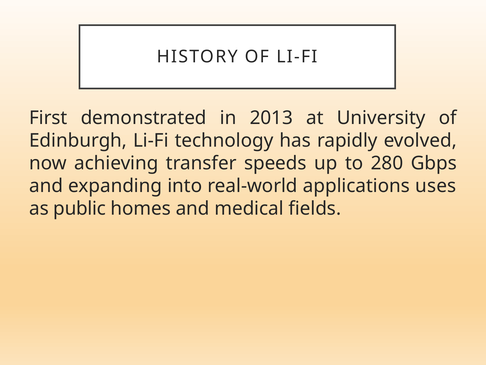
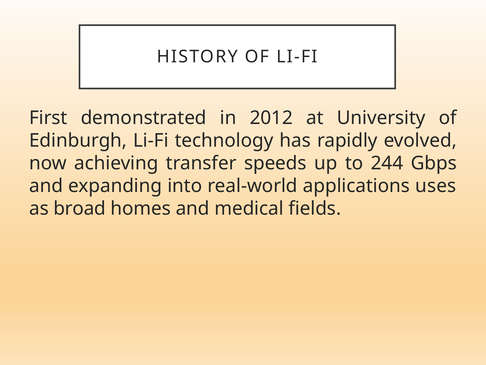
2013: 2013 -> 2012
280: 280 -> 244
public: public -> broad
